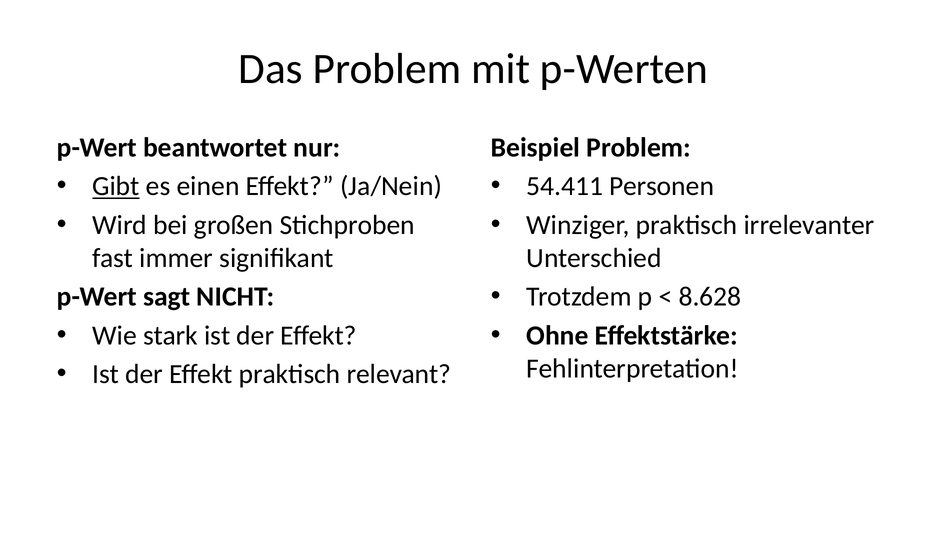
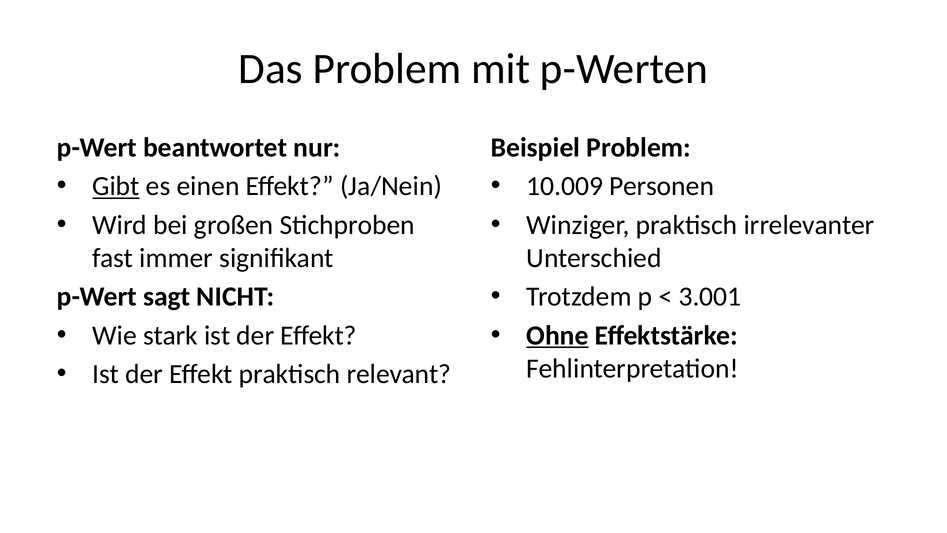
54.411: 54.411 -> 10.009
8.628: 8.628 -> 3.001
Ohne underline: none -> present
